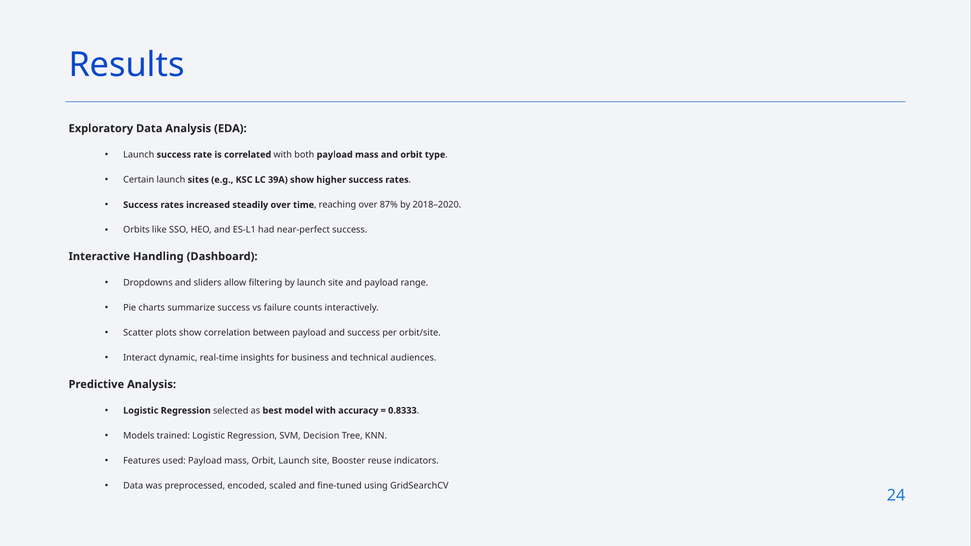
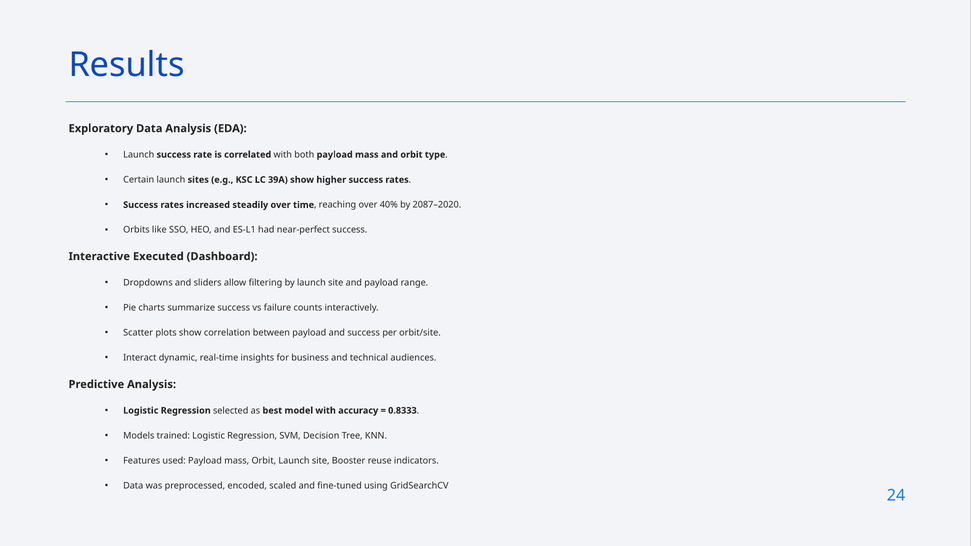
87%: 87% -> 40%
2018–2020: 2018–2020 -> 2087–2020
Handling: Handling -> Executed
